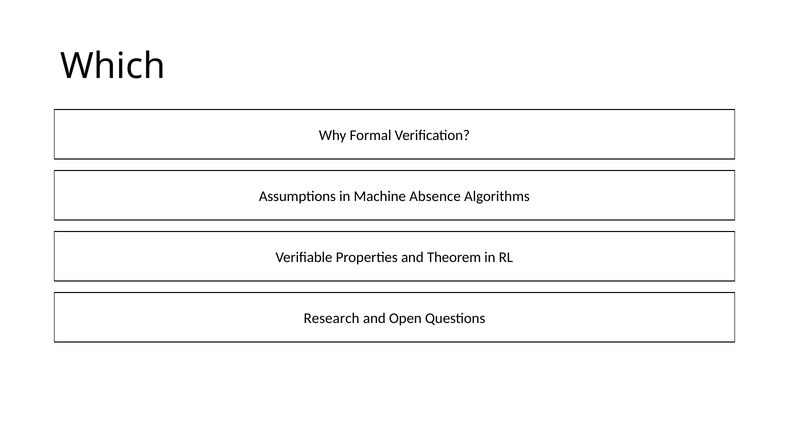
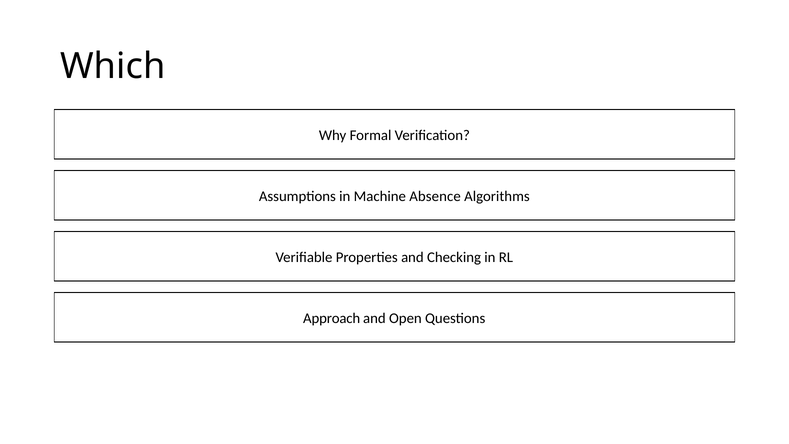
Theorem: Theorem -> Checking
Research: Research -> Approach
